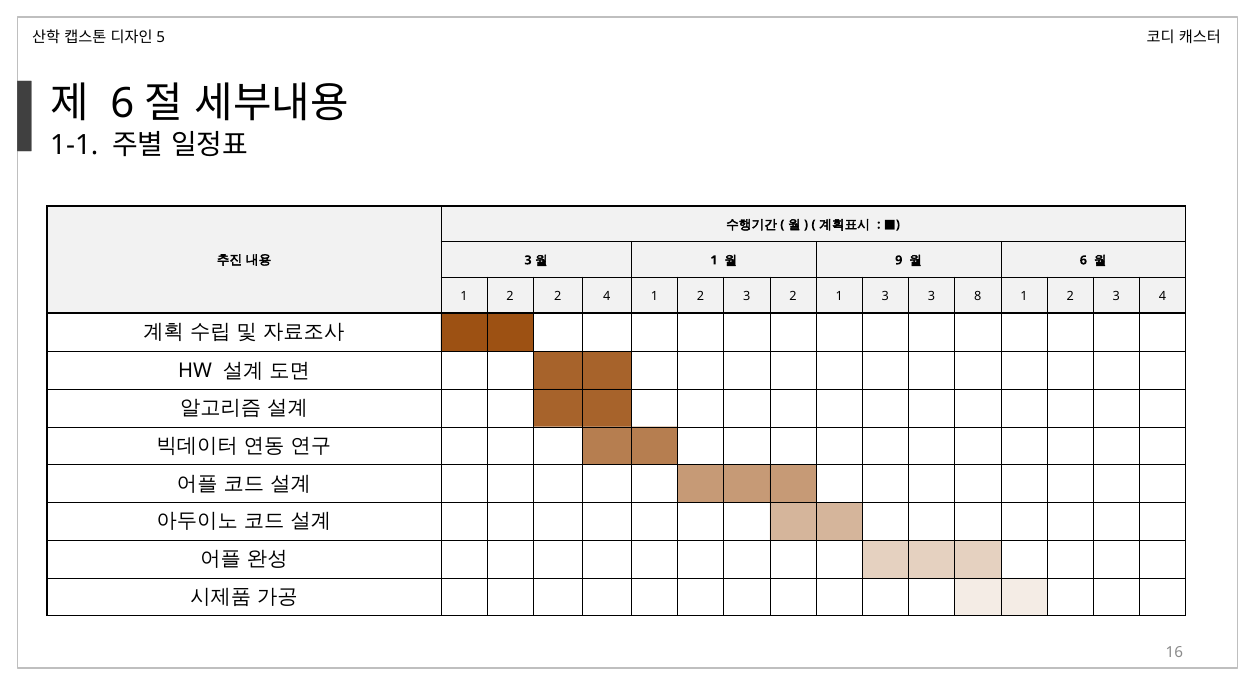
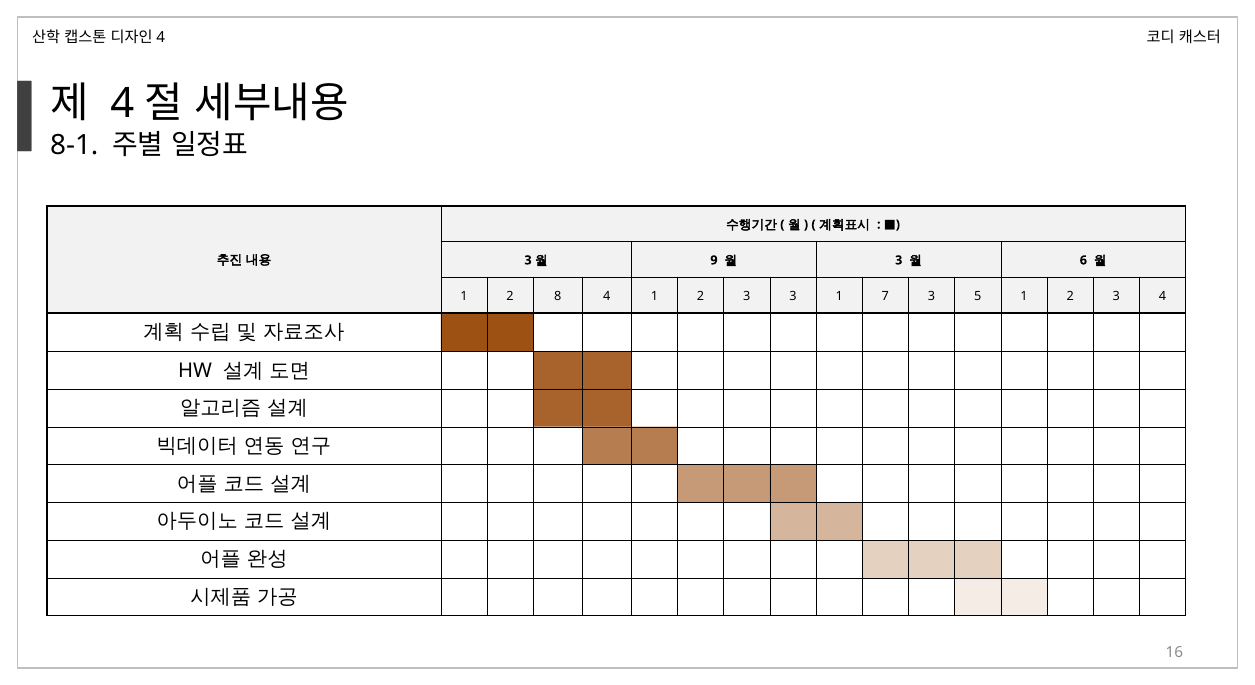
5 at (161, 37): 5 -> 4
6 at (122, 104): 6 -> 4
1-1: 1-1 -> 8-1
1 at (714, 260): 1 -> 9
9 at (899, 260): 9 -> 3
2 2: 2 -> 8
3 2: 2 -> 3
1 3: 3 -> 7
8: 8 -> 5
